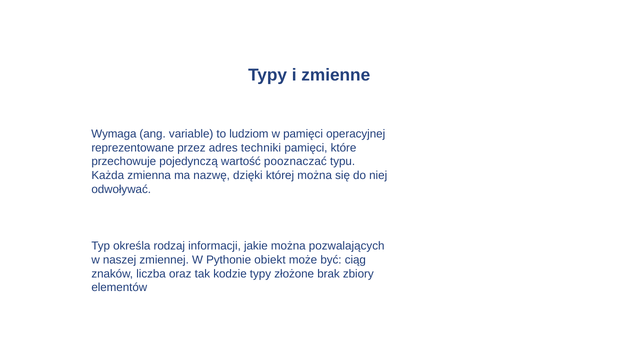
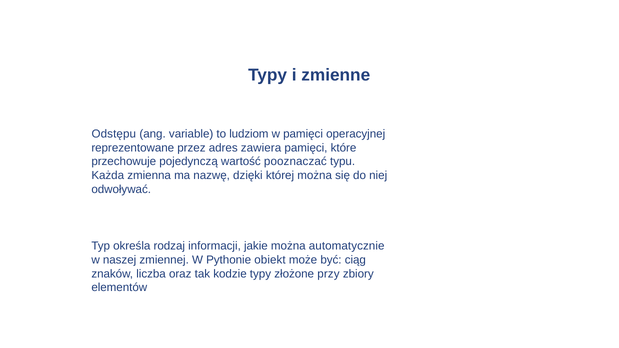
Wymaga: Wymaga -> Odstępu
techniki: techniki -> zawiera
pozwalających: pozwalających -> automatycznie
brak: brak -> przy
